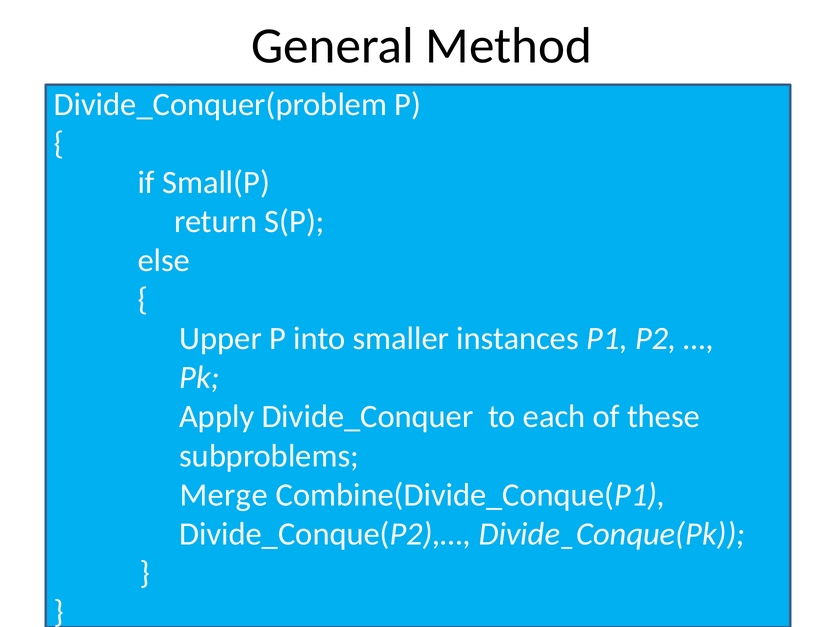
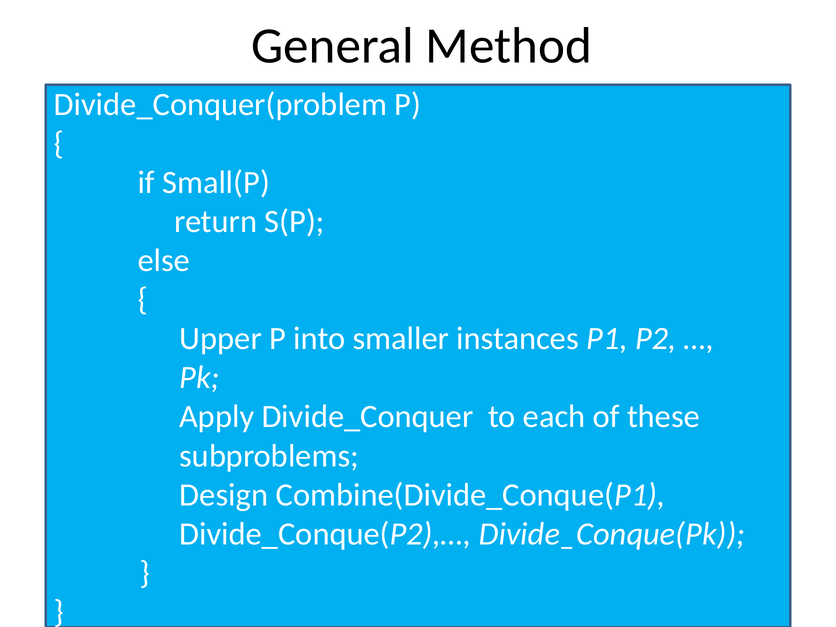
Merge: Merge -> Design
